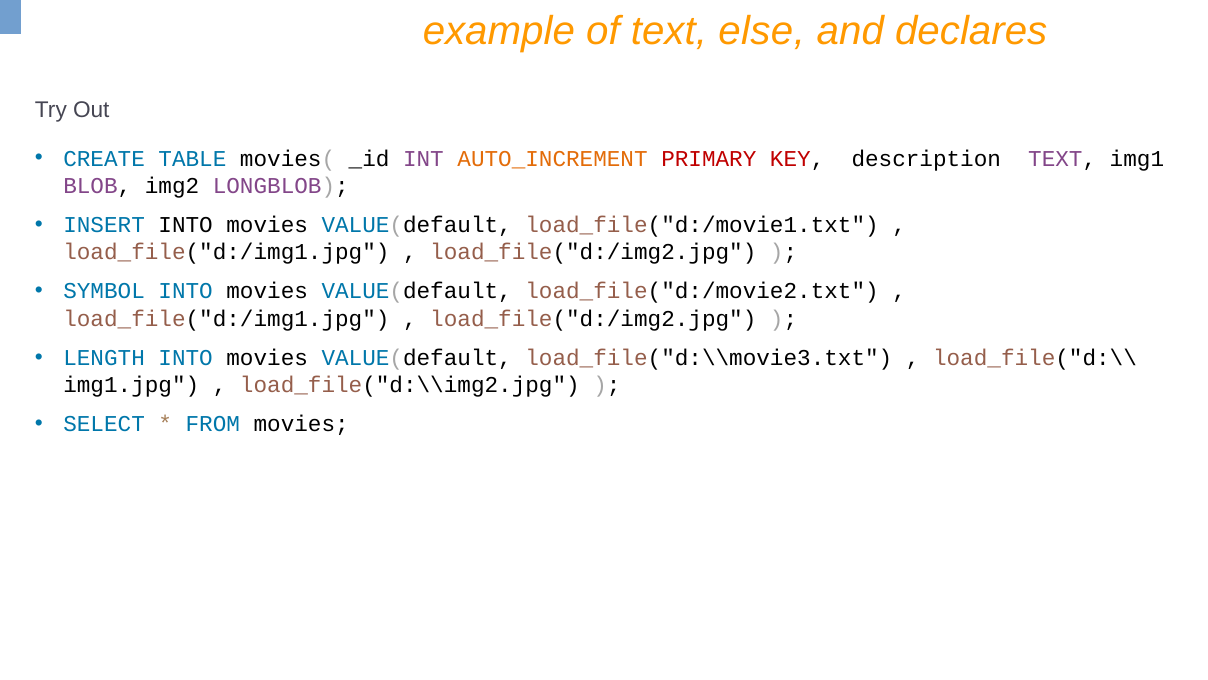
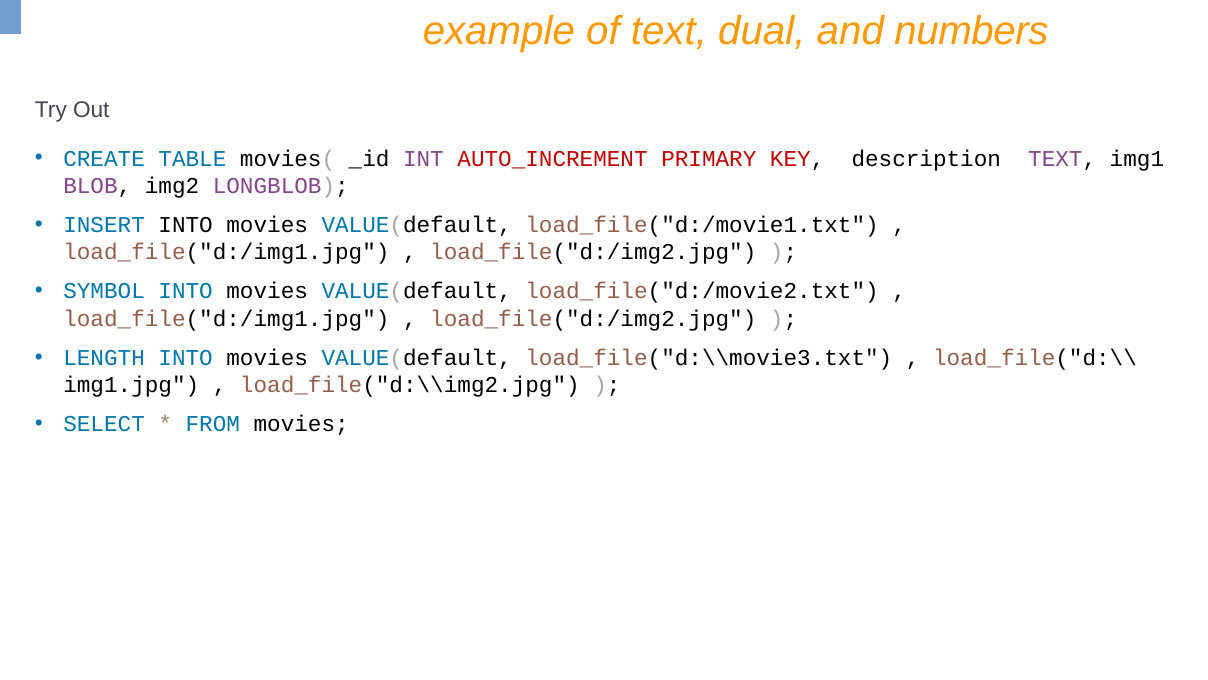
else: else -> dual
declares: declares -> numbers
AUTO_INCREMENT colour: orange -> red
